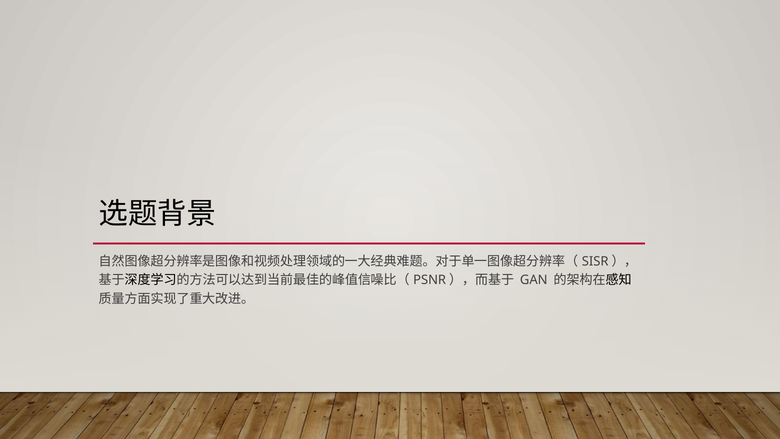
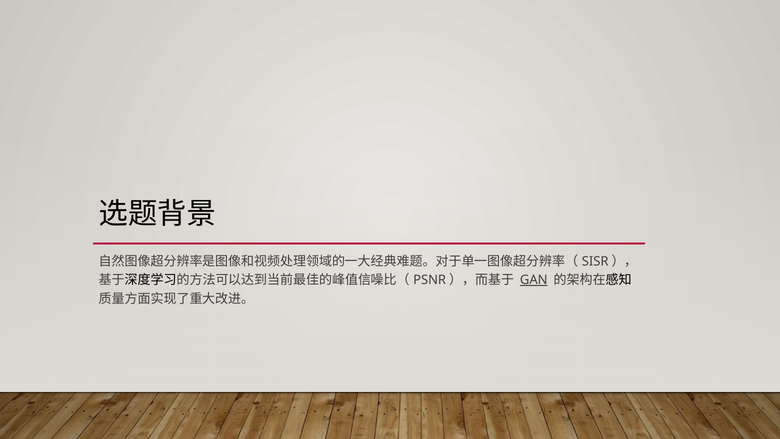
GAN underline: none -> present
